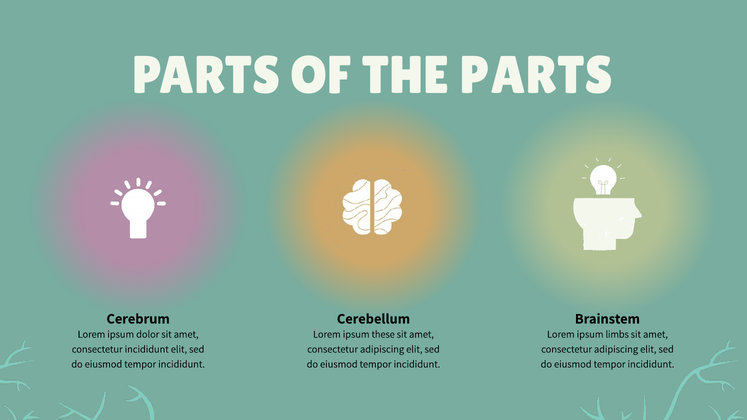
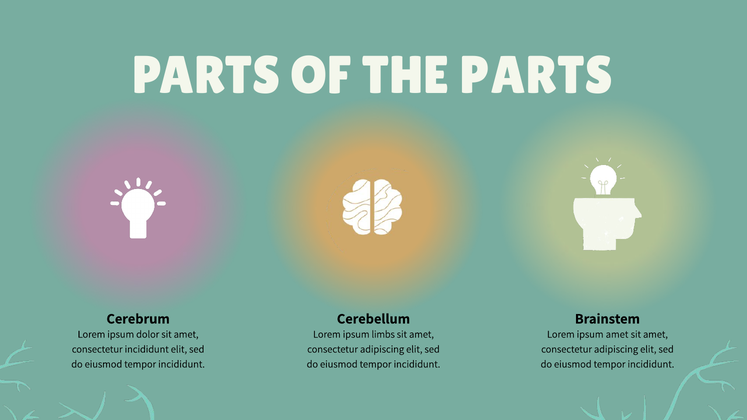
these: these -> limbs
ipsum limbs: limbs -> amet
